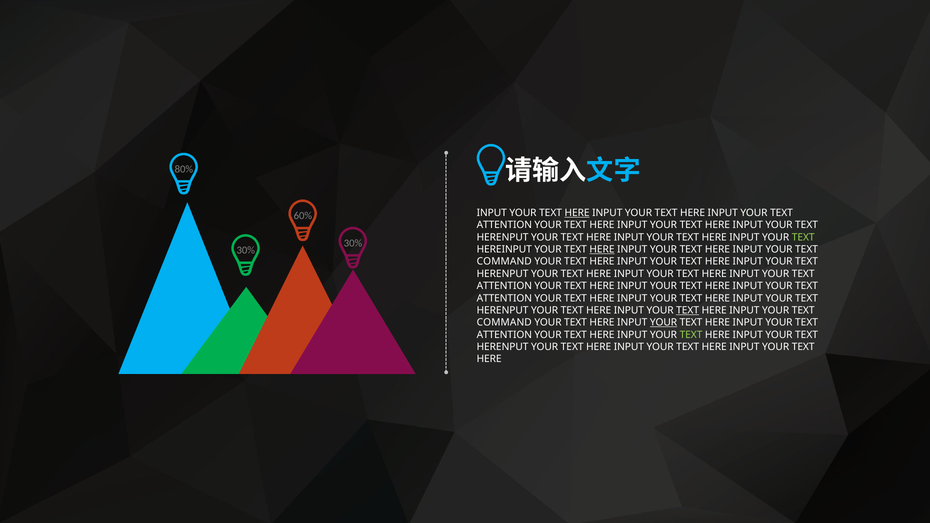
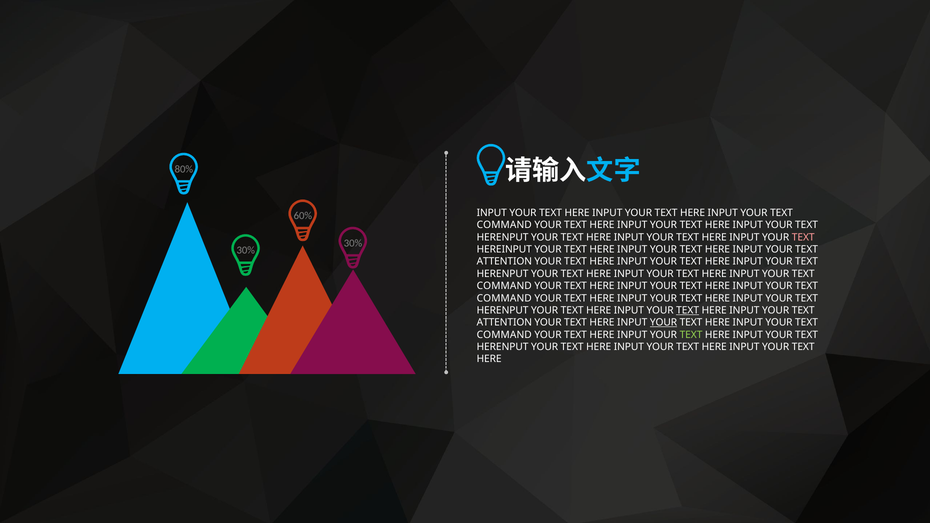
HERE at (577, 213) underline: present -> none
ATTENTION at (504, 225): ATTENTION -> COMMAND
TEXT at (803, 237) colour: light green -> pink
HERE at (602, 249) underline: present -> none
COMMAND at (504, 262): COMMAND -> ATTENTION
ATTENTION at (504, 286): ATTENTION -> COMMAND
ATTENTION at (504, 298): ATTENTION -> COMMAND
COMMAND at (504, 323): COMMAND -> ATTENTION
ATTENTION at (504, 335): ATTENTION -> COMMAND
